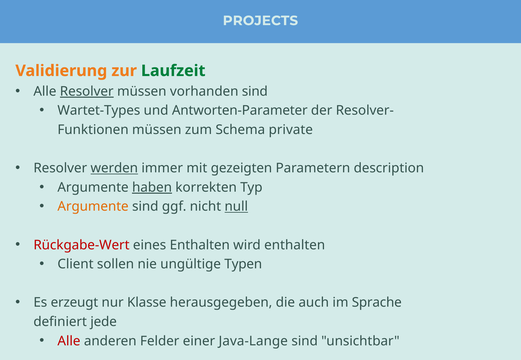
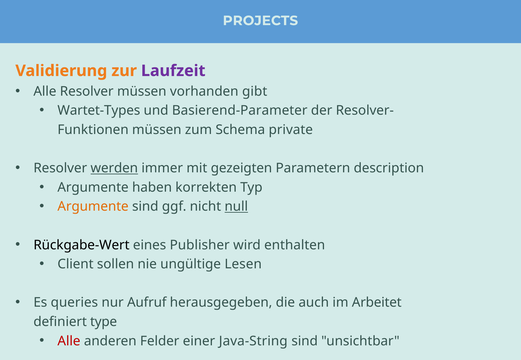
Laufzeit colour: green -> purple
Resolver at (87, 92) underline: present -> none
vorhanden sind: sind -> gibt
Antworten-Parameter: Antworten-Parameter -> Basierend-Parameter
haben underline: present -> none
Rückgabe-Wert colour: red -> black
eines Enthalten: Enthalten -> Publisher
Typen: Typen -> Lesen
erzeugt: erzeugt -> queries
Klasse: Klasse -> Aufruf
Sprache: Sprache -> Arbeitet
jede: jede -> type
Java-Lange: Java-Lange -> Java-String
